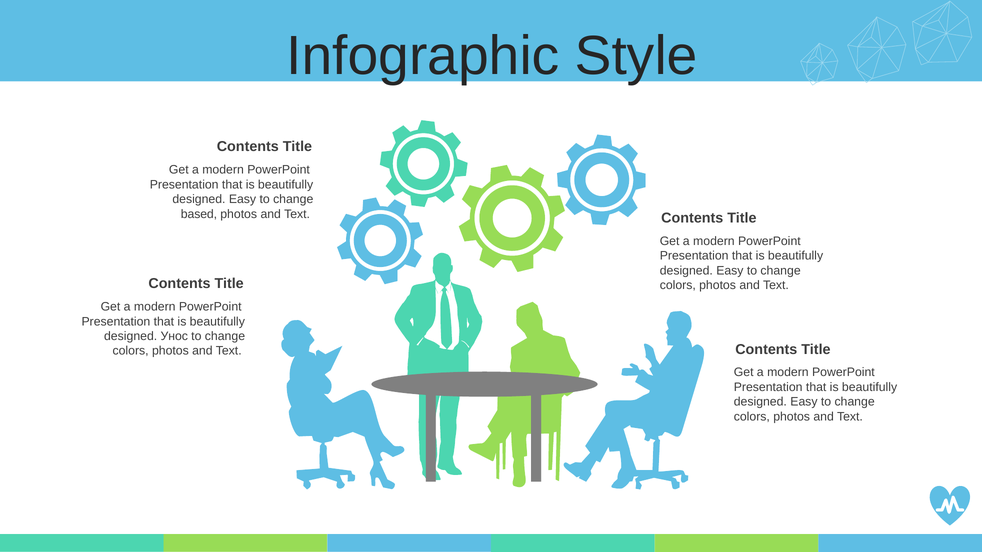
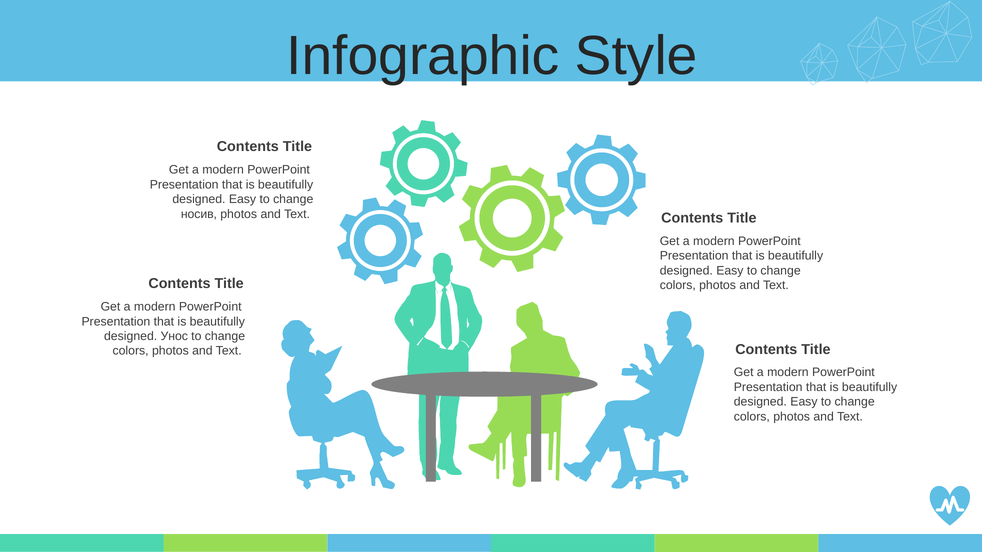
based: based -> носив
